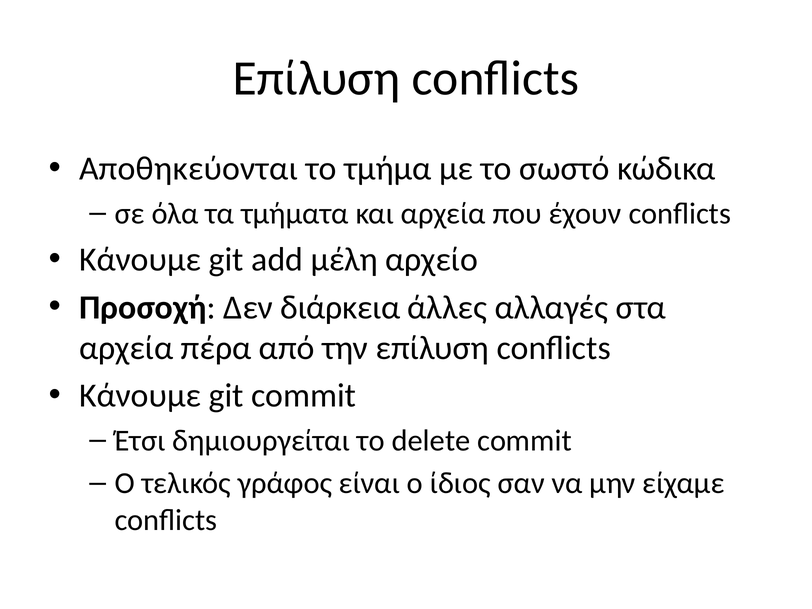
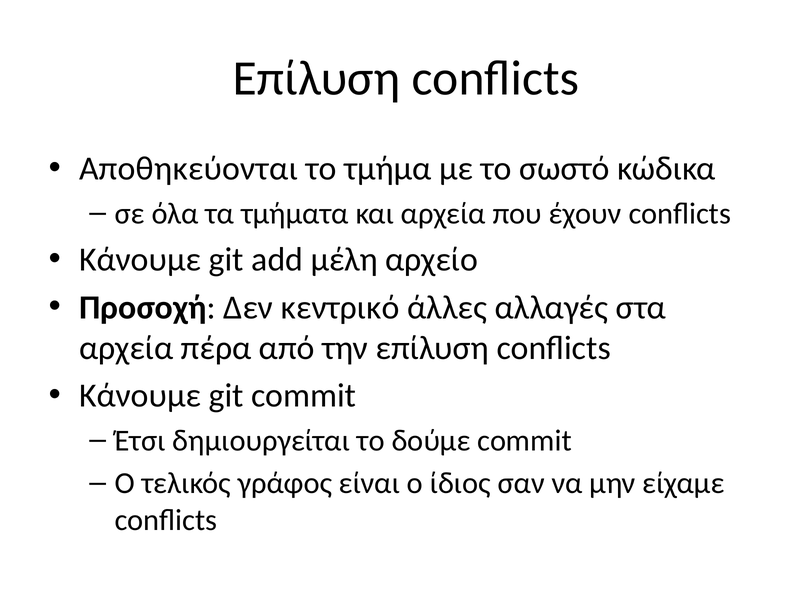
διάρκεια: διάρκεια -> κεντρικό
delete: delete -> δούμε
